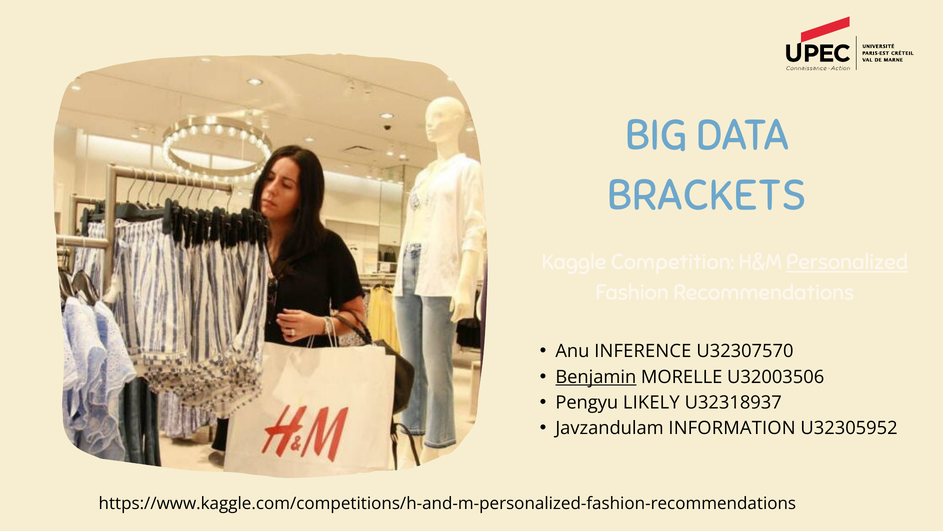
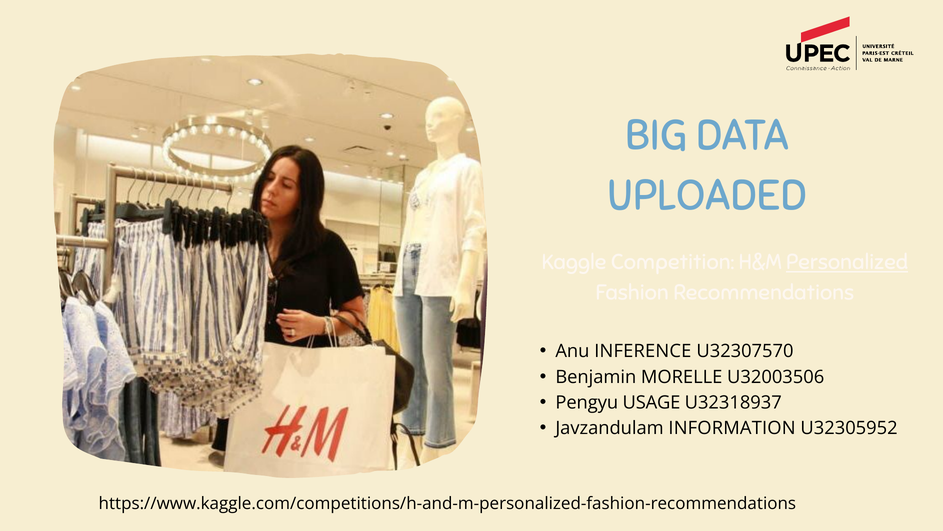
BRACKETS: BRACKETS -> UPLOADED
Benjamin underline: present -> none
LIKELY: LIKELY -> USAGE
